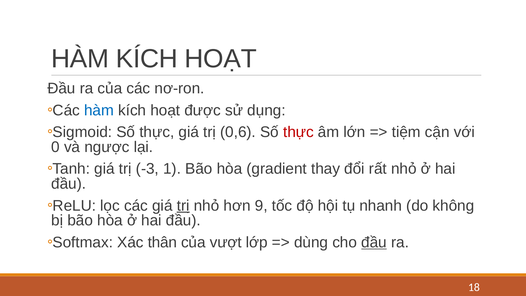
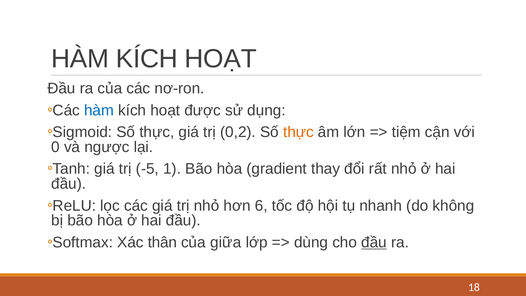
0,6: 0,6 -> 0,2
thực at (298, 132) colour: red -> orange
-3: -3 -> -5
trị at (183, 206) underline: present -> none
9: 9 -> 6
vượt: vượt -> giữa
